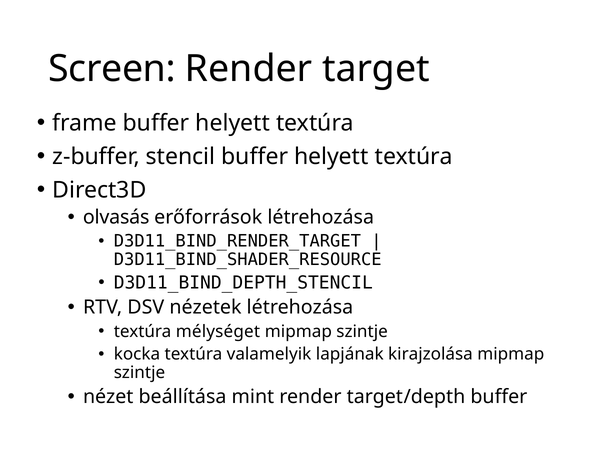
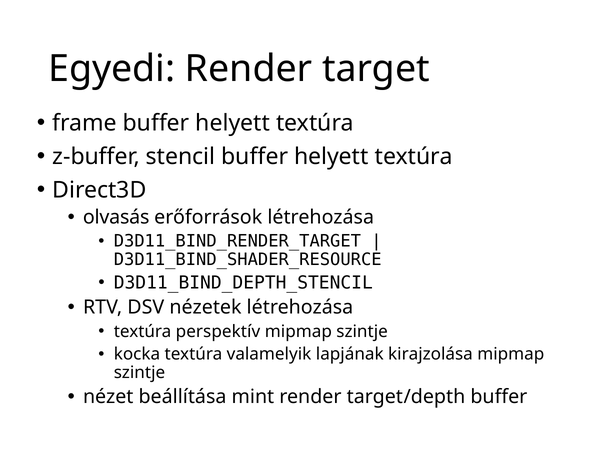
Screen: Screen -> Egyedi
mélységet: mélységet -> perspektív
